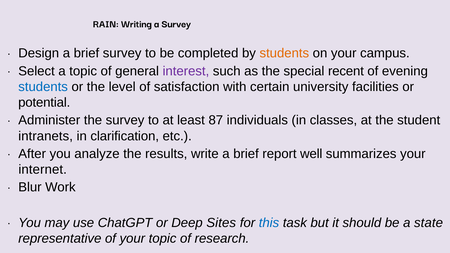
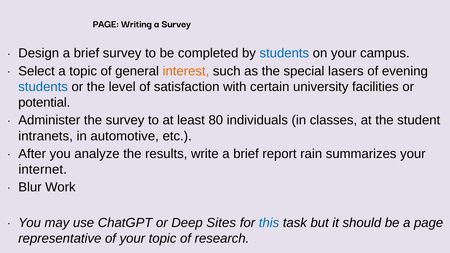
RAIN at (106, 24): RAIN -> PAGE
students at (284, 53) colour: orange -> blue
interest colour: purple -> orange
recent: recent -> lasers
87: 87 -> 80
clarification: clarification -> automotive
well: well -> rain
a state: state -> page
